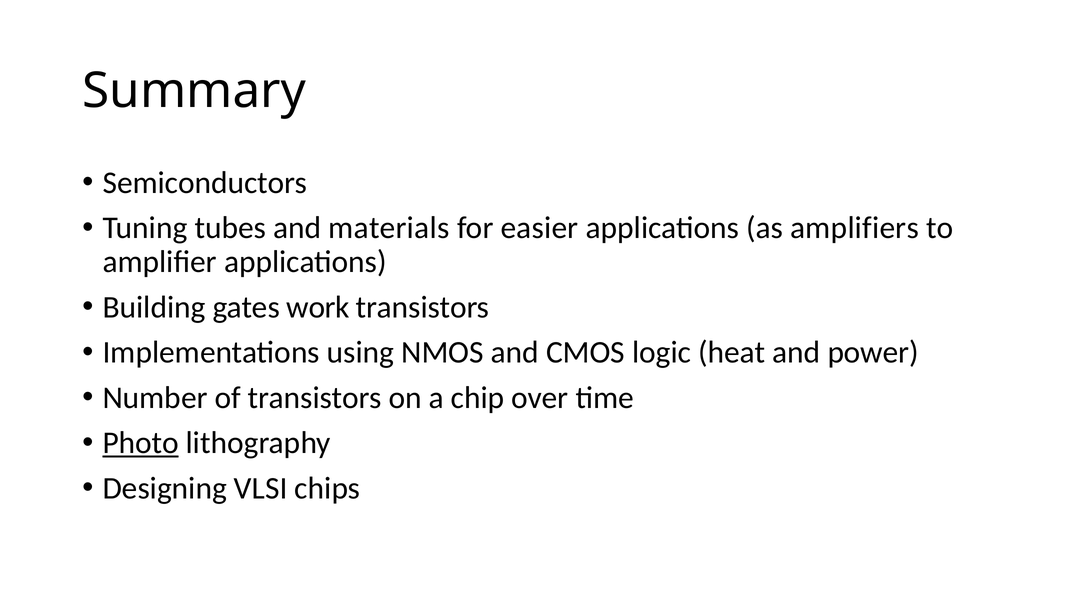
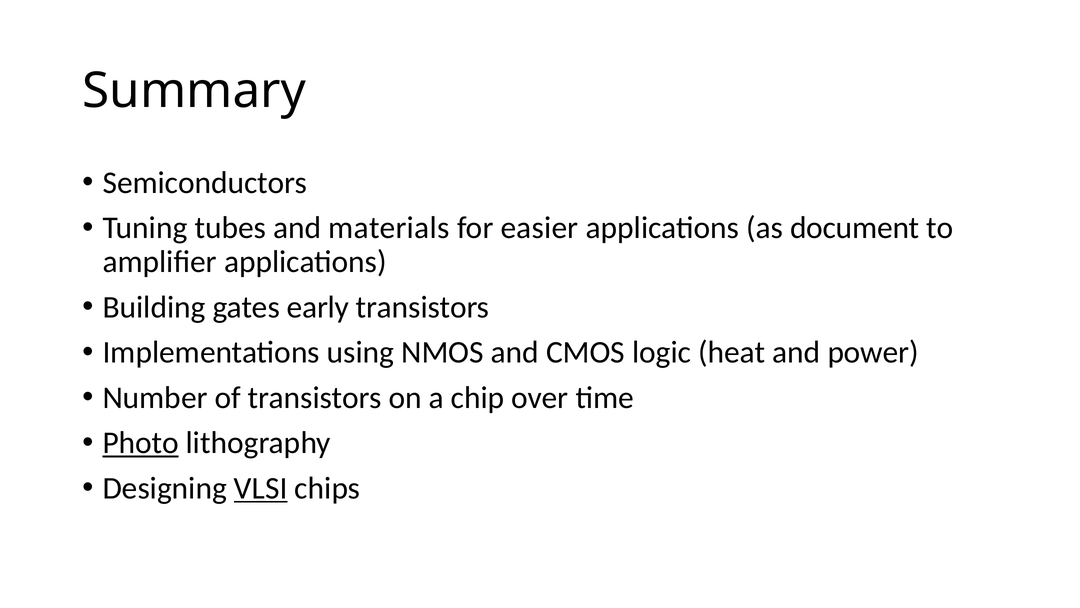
amplifiers: amplifiers -> document
work: work -> early
VLSI underline: none -> present
